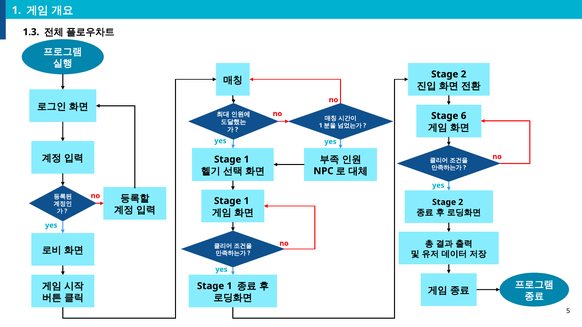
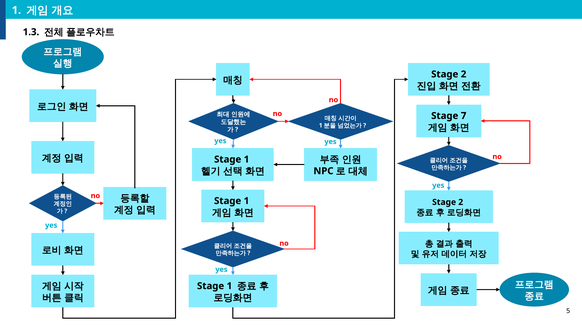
6: 6 -> 7
